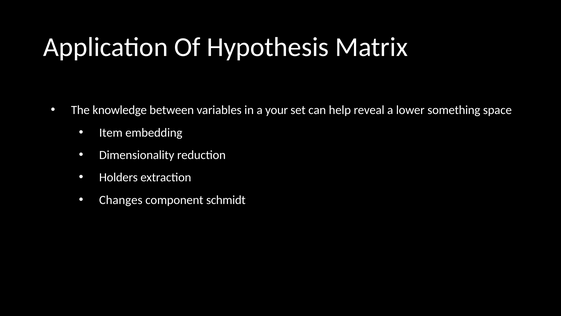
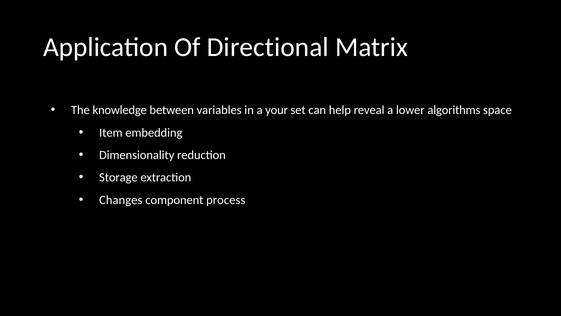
Hypothesis: Hypothesis -> Directional
something: something -> algorithms
Holders: Holders -> Storage
schmidt: schmidt -> process
